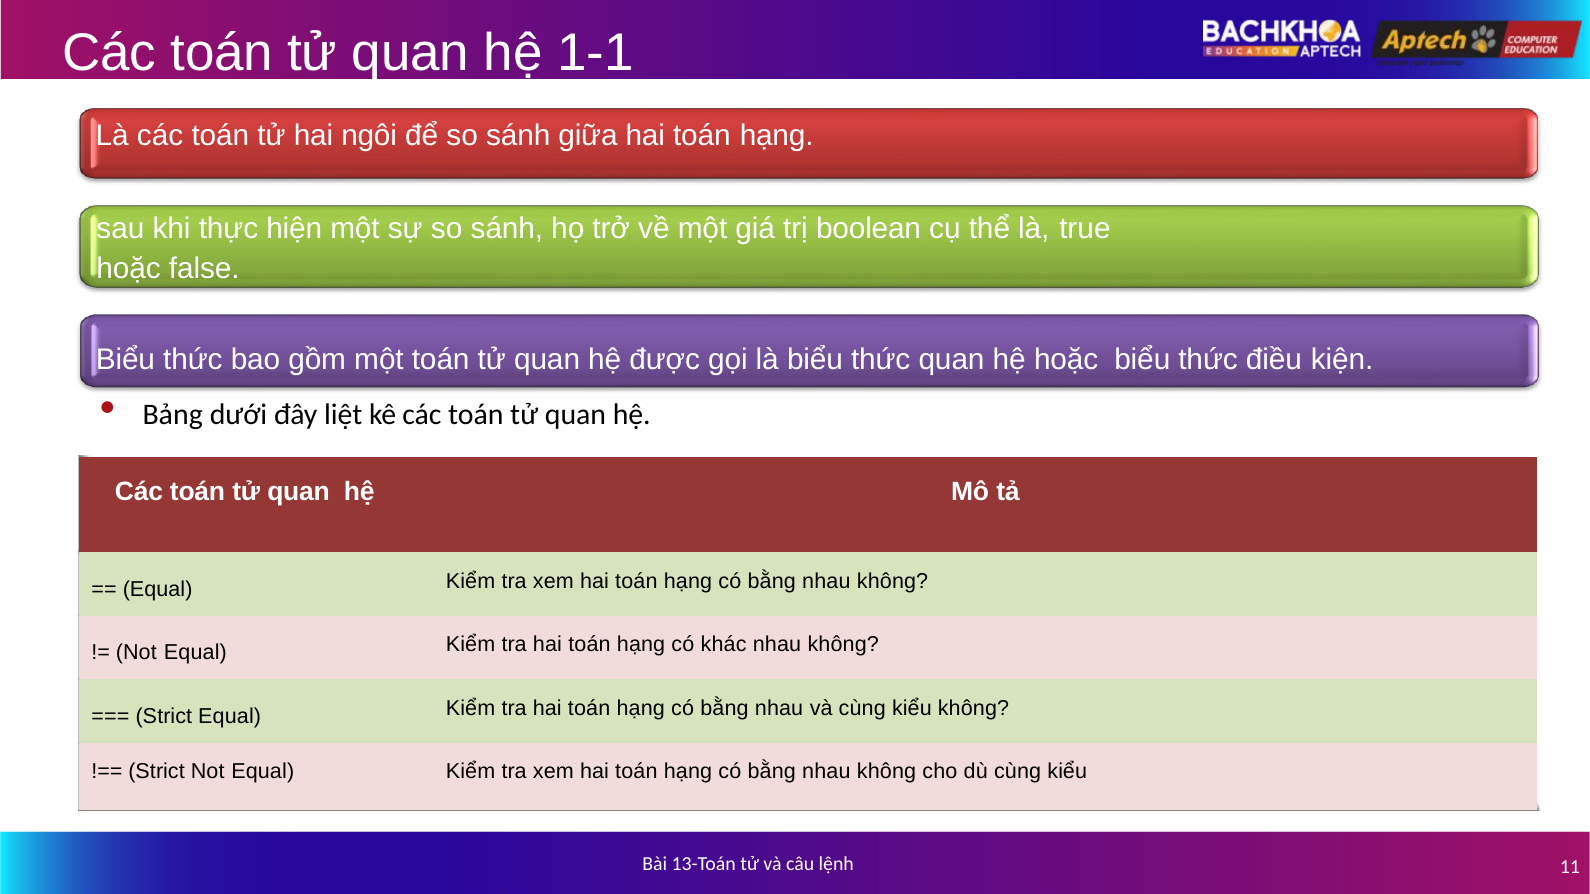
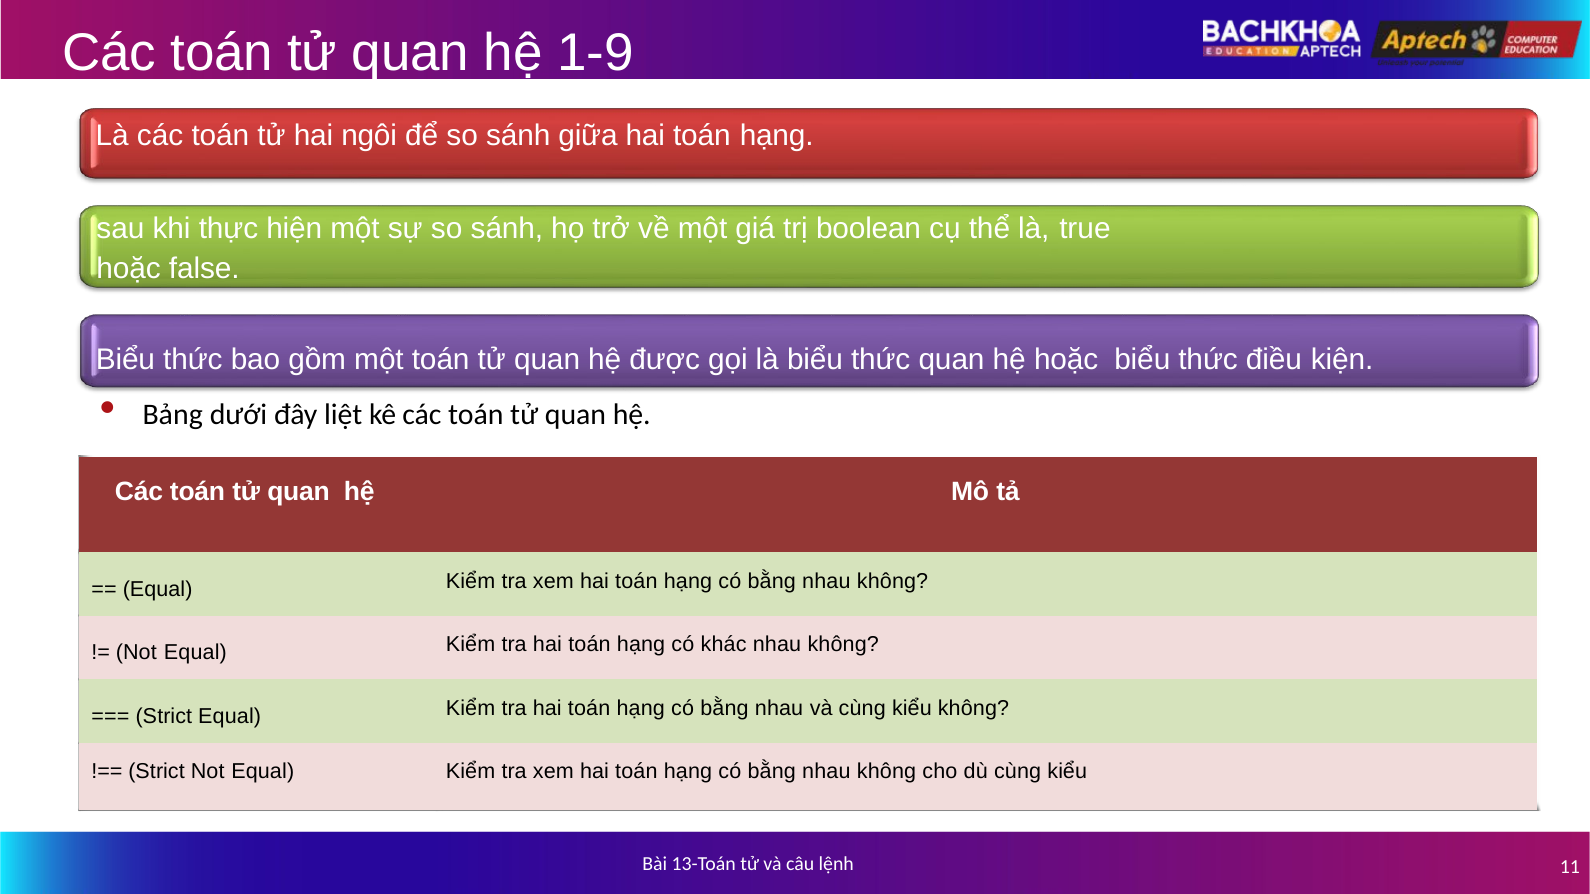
1-1: 1-1 -> 1-9
